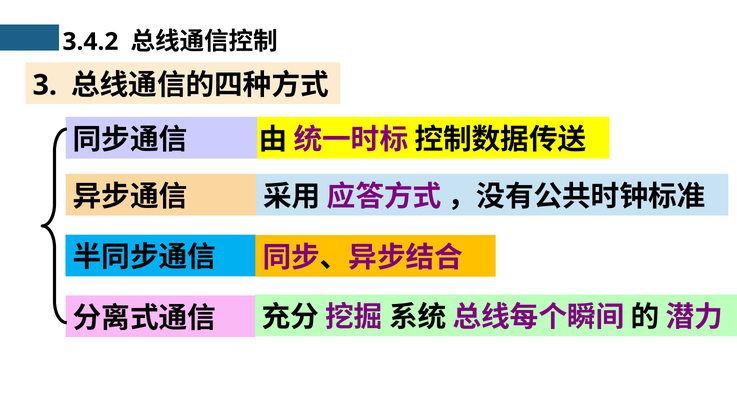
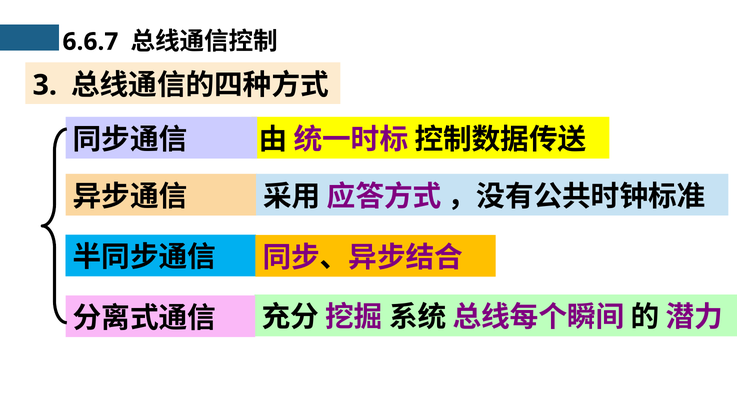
3.4.2: 3.4.2 -> 6.6.7
